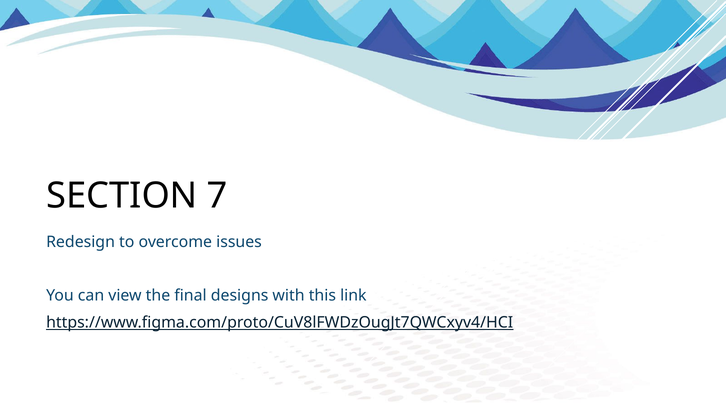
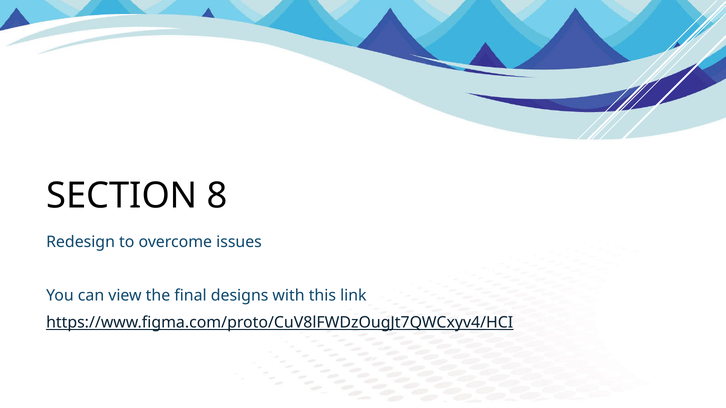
7: 7 -> 8
